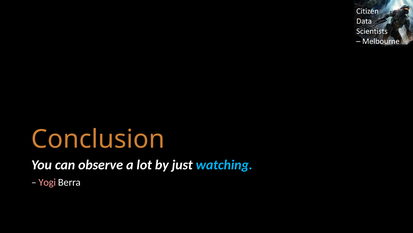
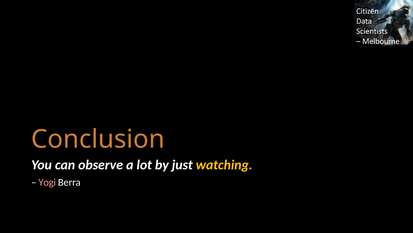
watching colour: light blue -> yellow
